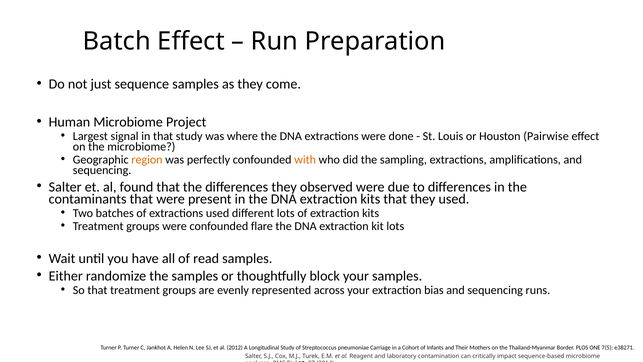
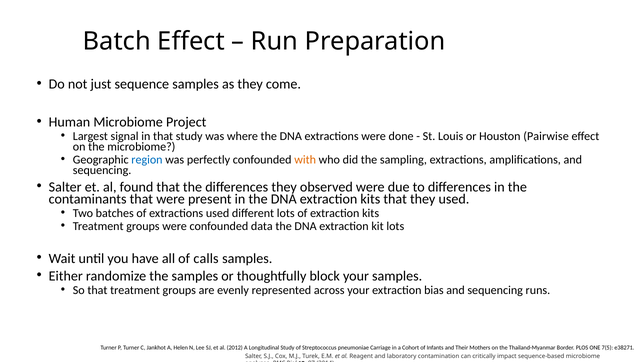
region colour: orange -> blue
flare: flare -> data
read: read -> calls
